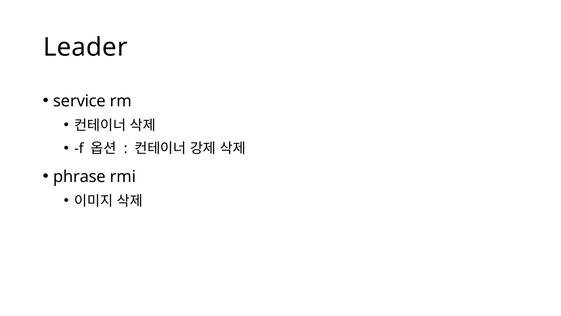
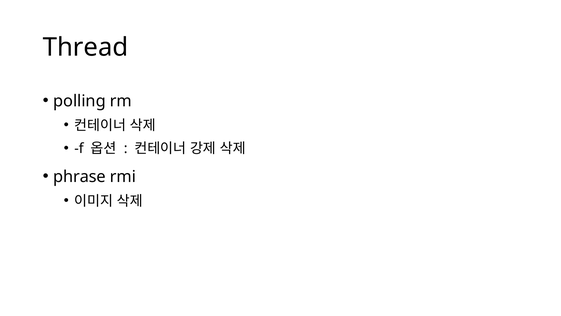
Leader: Leader -> Thread
service: service -> polling
